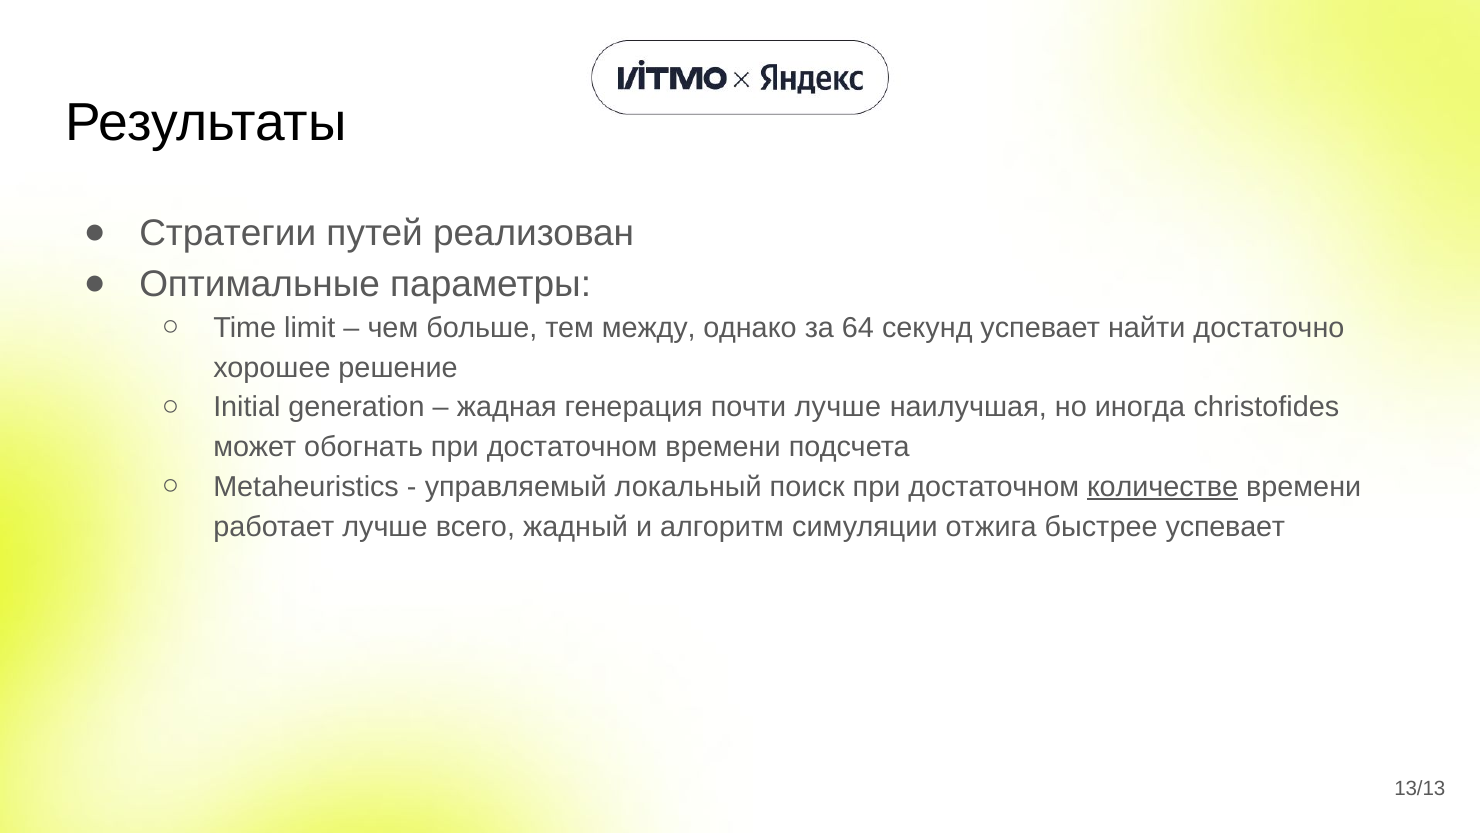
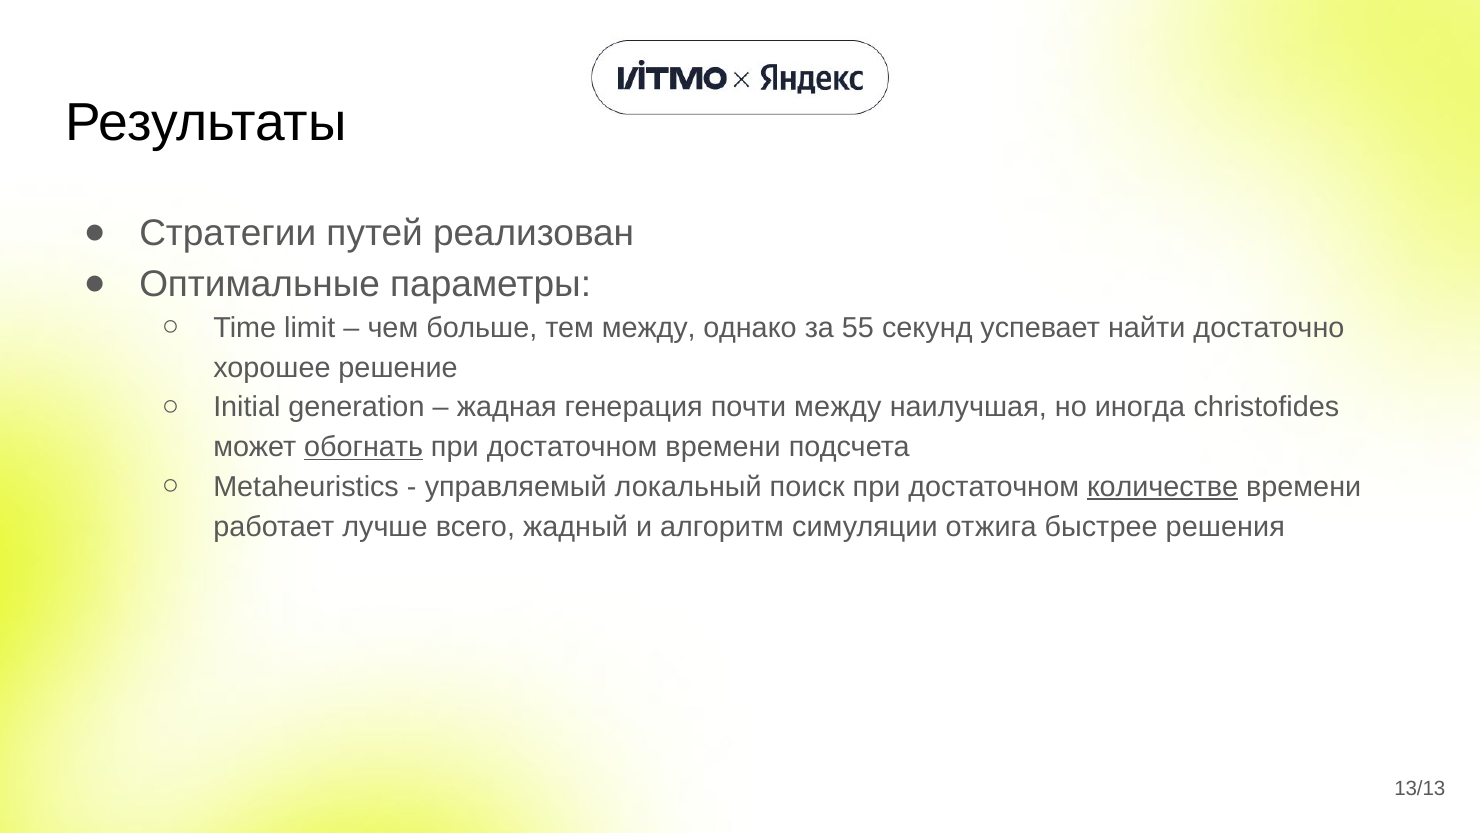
64: 64 -> 55
почти лучше: лучше -> между
обогнать underline: none -> present
быстрее успевает: успевает -> решения
